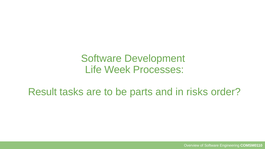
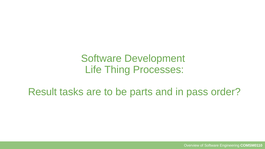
Week: Week -> Thing
risks: risks -> pass
